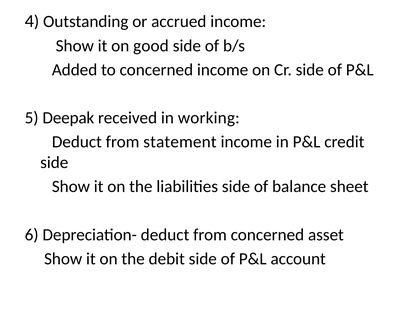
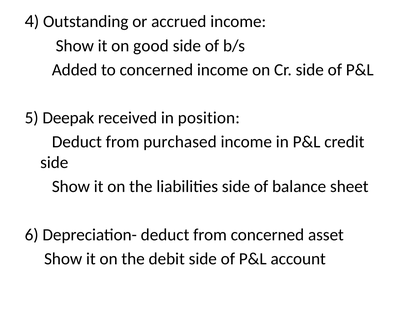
working: working -> position
statement: statement -> purchased
